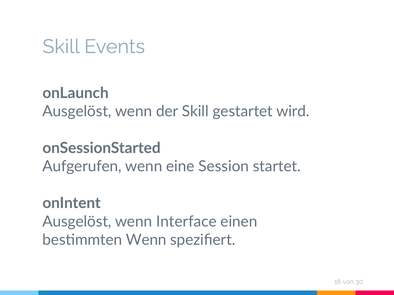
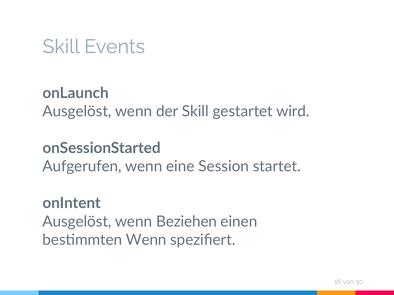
Interface: Interface -> Beziehen
